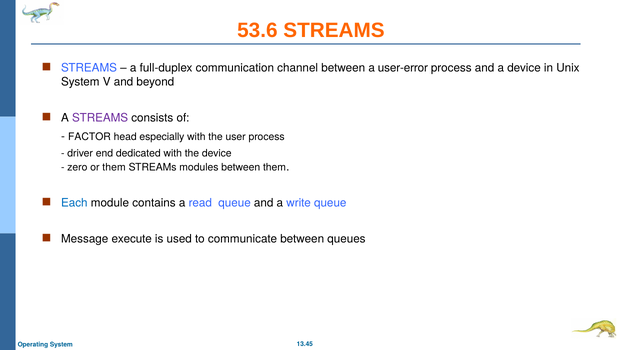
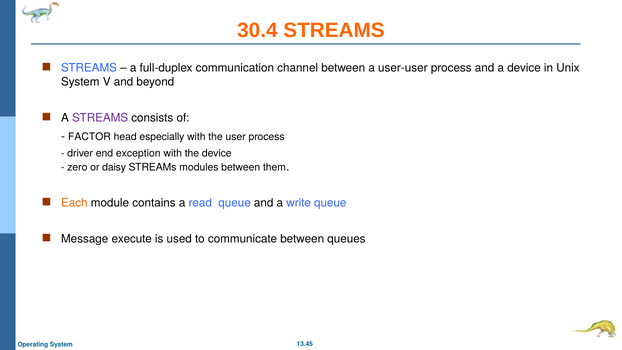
53.6: 53.6 -> 30.4
user-error: user-error -> user-user
dedicated: dedicated -> exception
or them: them -> daisy
Each colour: blue -> orange
